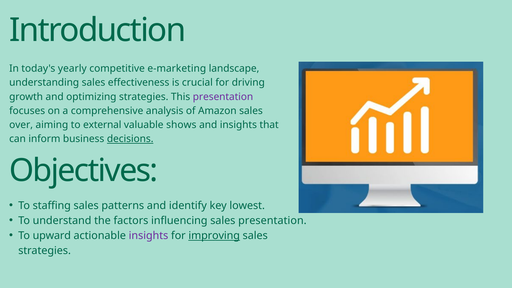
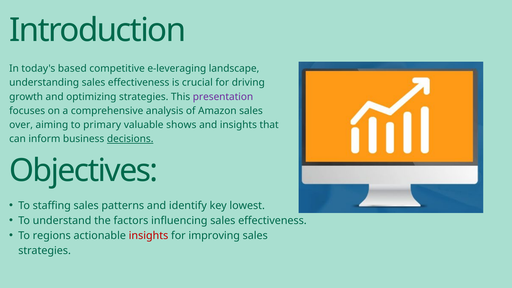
yearly: yearly -> based
e-marketing: e-marketing -> e-leveraging
external: external -> primary
influencing sales presentation: presentation -> effectiveness
upward: upward -> regions
insights at (148, 236) colour: purple -> red
improving underline: present -> none
